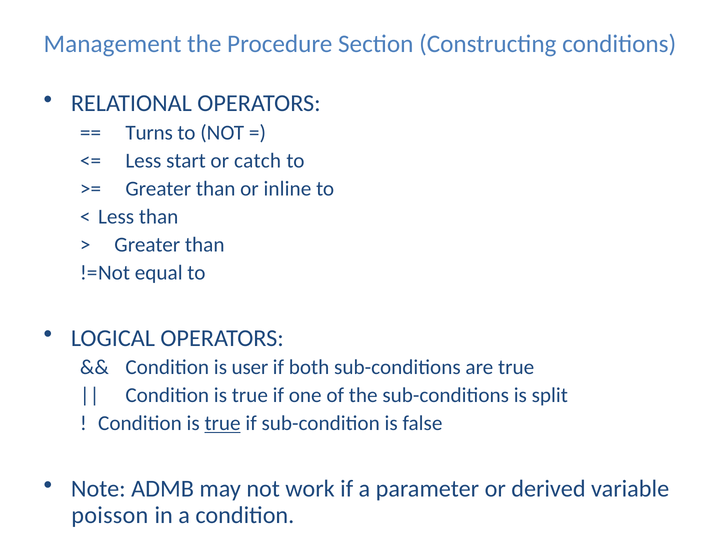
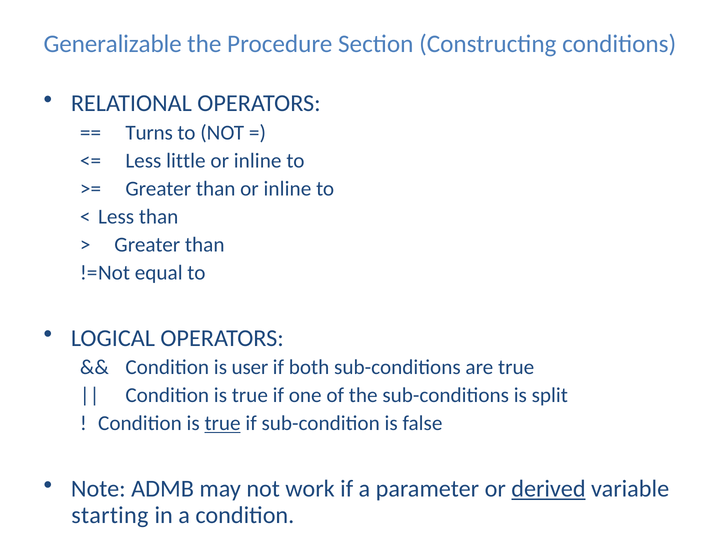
Management: Management -> Generalizable
start: start -> little
catch at (258, 161): catch -> inline
derived underline: none -> present
poisson: poisson -> starting
